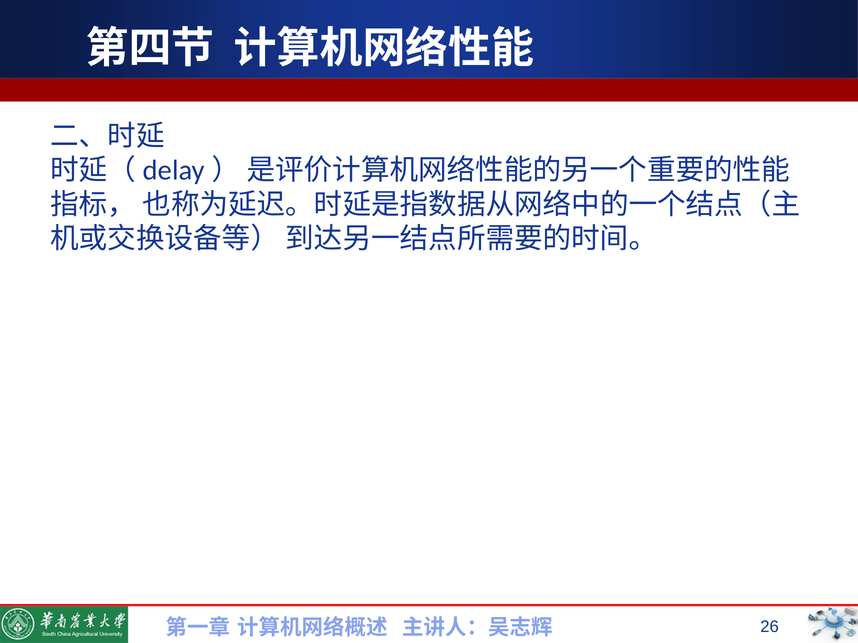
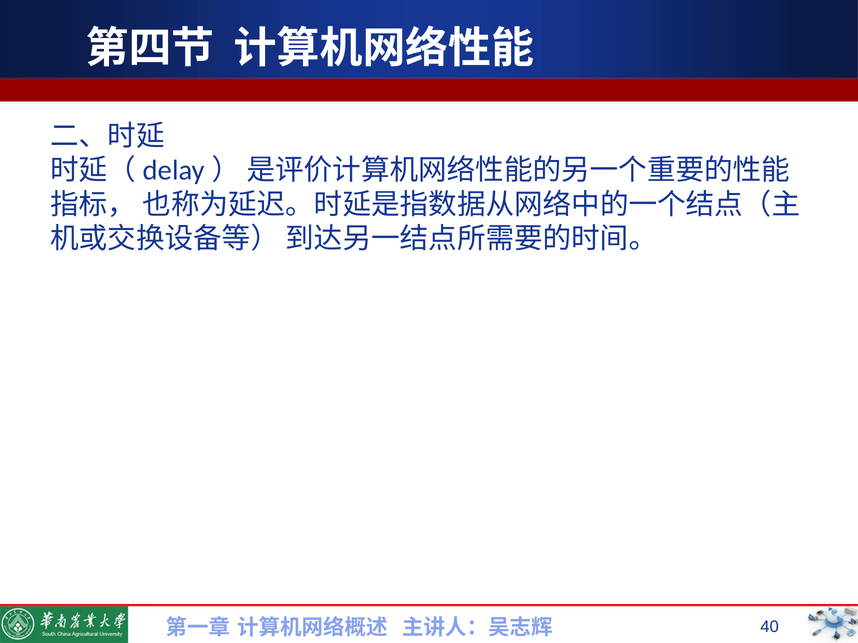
26: 26 -> 40
